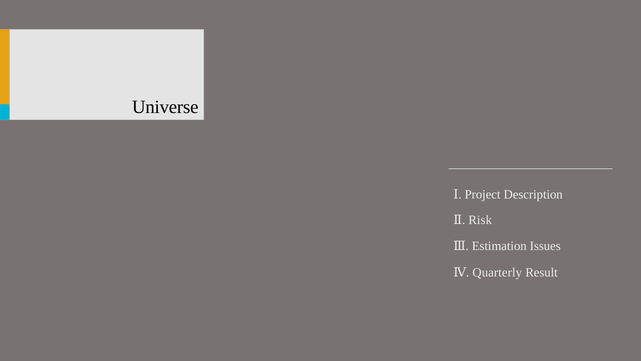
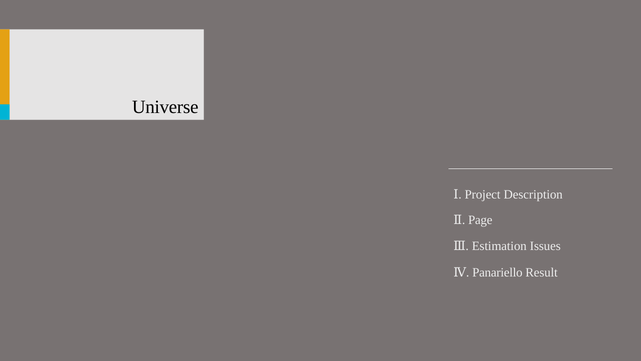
Risk: Risk -> Page
Quarterly: Quarterly -> Panariello
